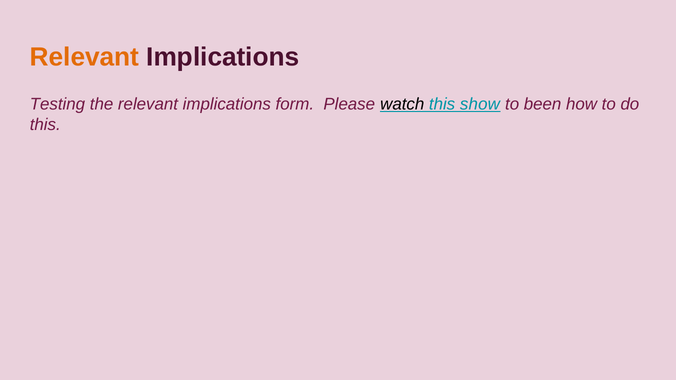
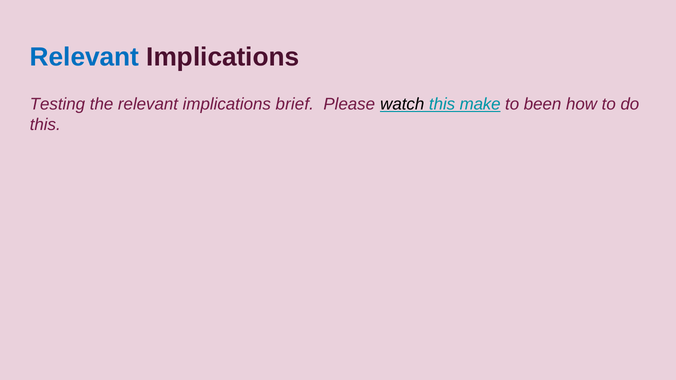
Relevant at (84, 57) colour: orange -> blue
form: form -> brief
show: show -> make
